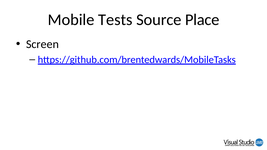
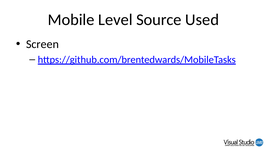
Tests: Tests -> Level
Place: Place -> Used
